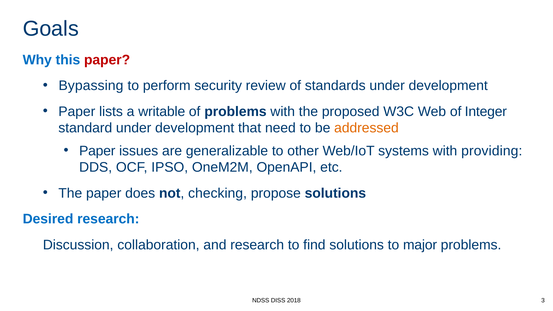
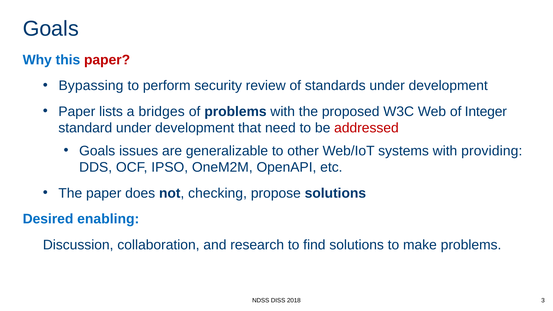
writable: writable -> bridges
addressed colour: orange -> red
Paper at (97, 151): Paper -> Goals
Desired research: research -> enabling
major: major -> make
